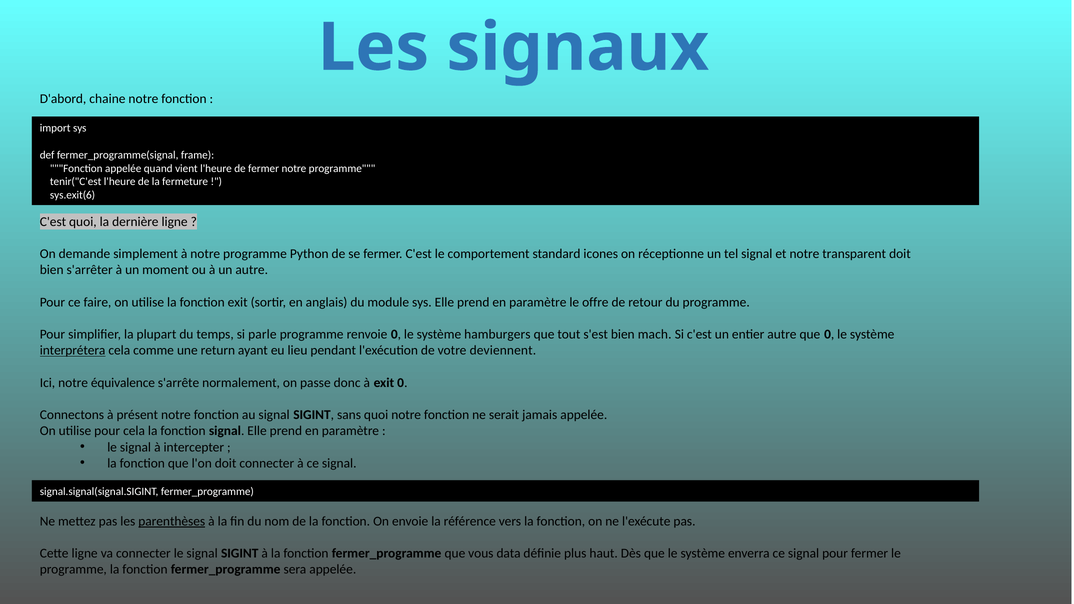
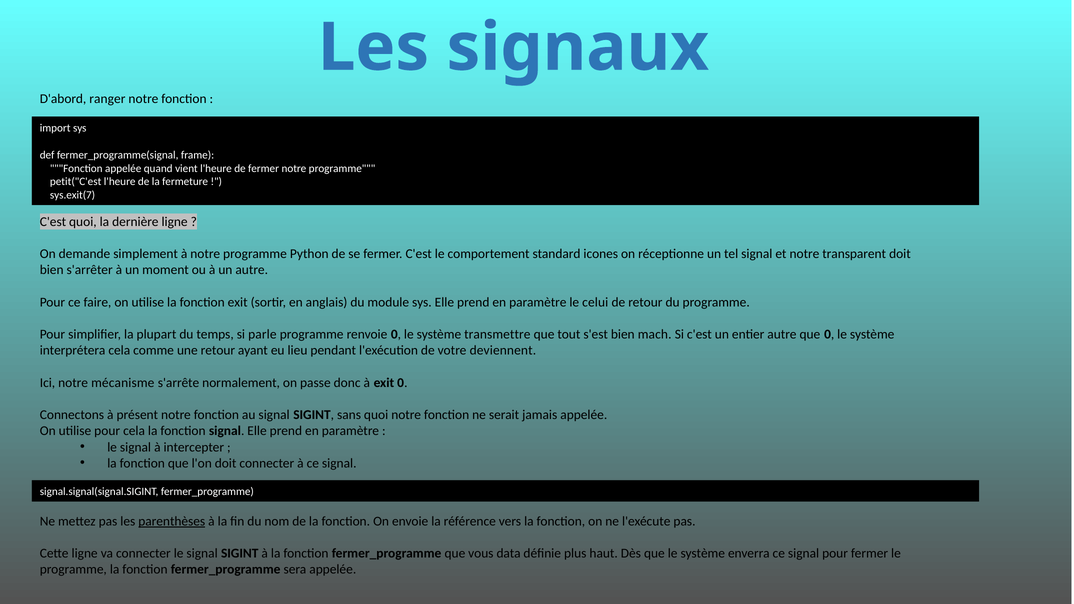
chaine: chaine -> ranger
tenir("C'est: tenir("C'est -> petit("C'est
sys.exit(6: sys.exit(6 -> sys.exit(7
offre: offre -> celui
hamburgers: hamburgers -> transmettre
interprétera underline: present -> none
une return: return -> retour
équivalence: équivalence -> mécanisme
